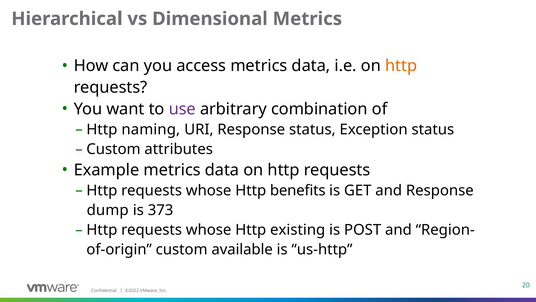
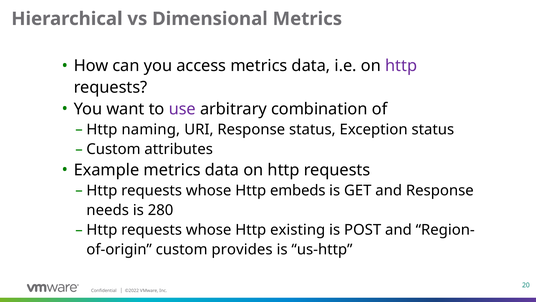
http at (401, 66) colour: orange -> purple
benefits: benefits -> embeds
dump: dump -> needs
373: 373 -> 280
available: available -> provides
